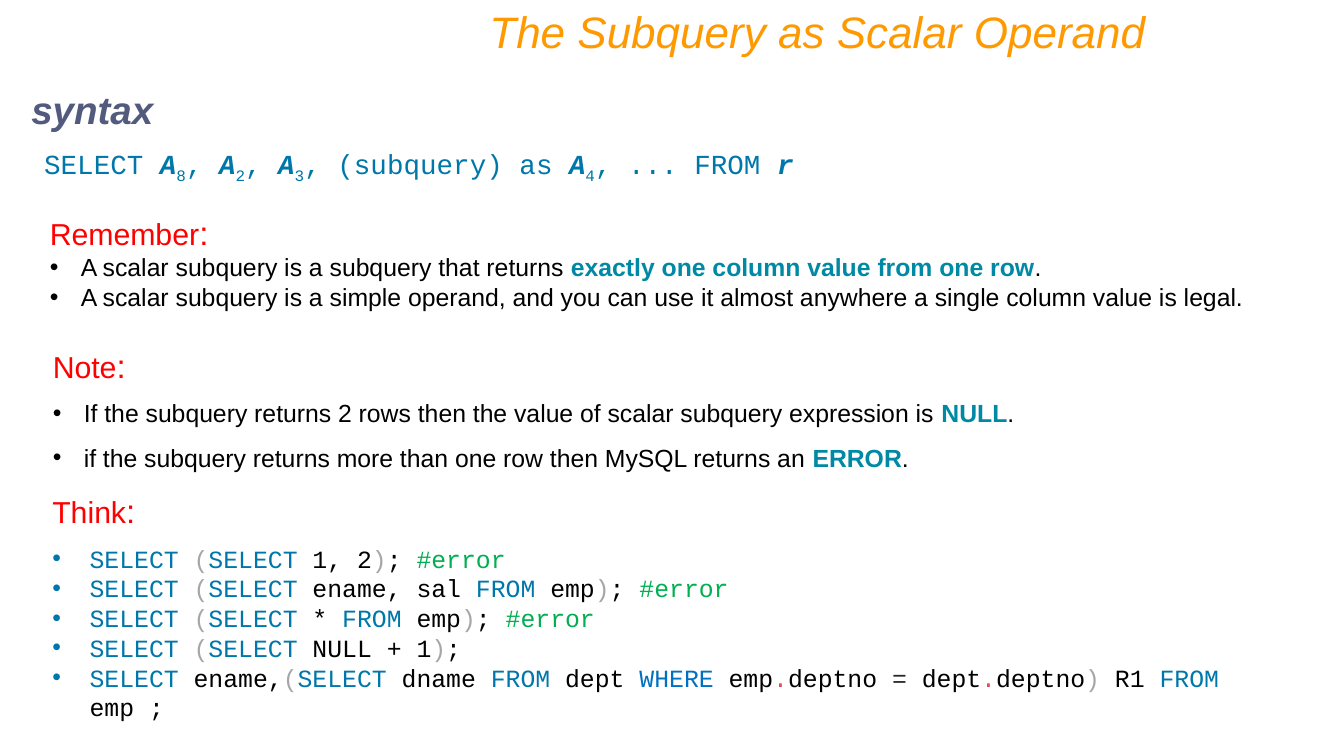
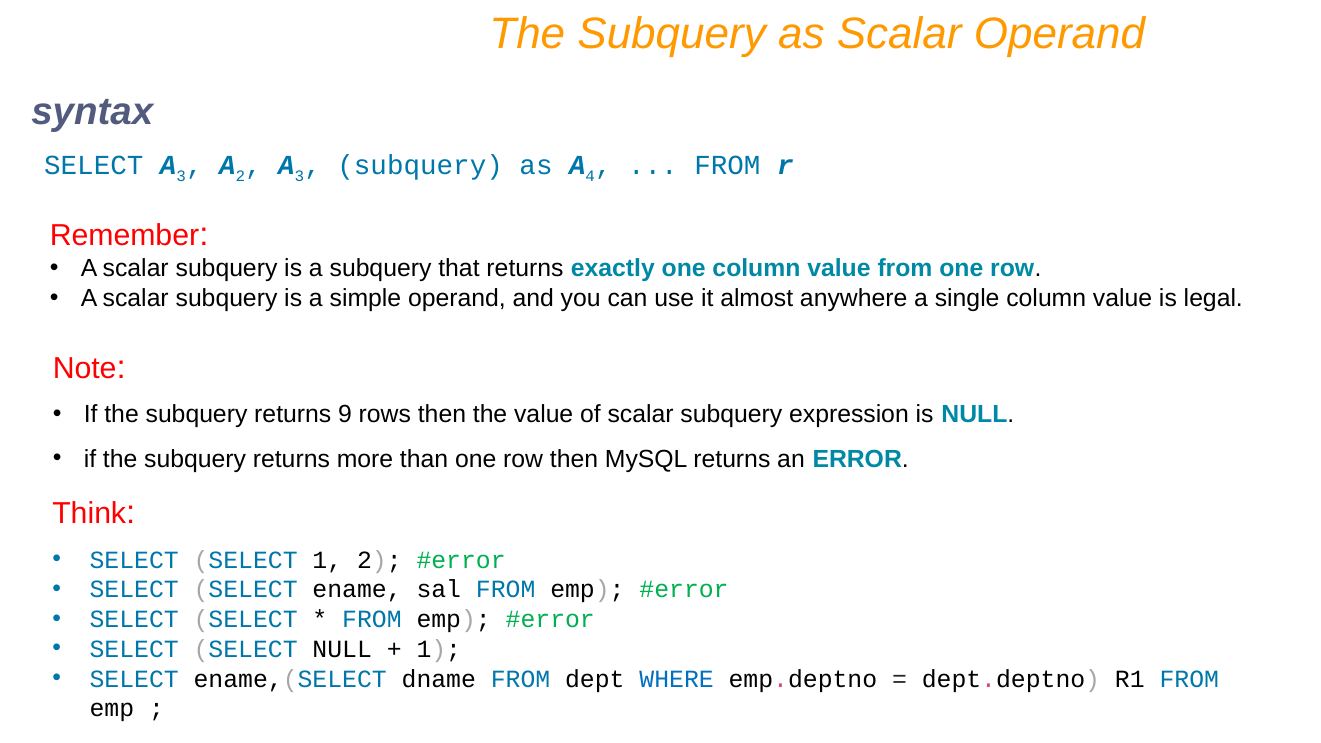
SELECT A 8: 8 -> 3
returns 2: 2 -> 9
